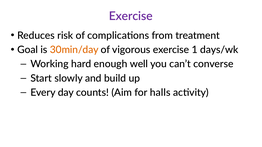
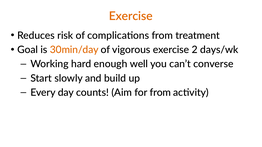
Exercise at (131, 16) colour: purple -> orange
1: 1 -> 2
for halls: halls -> from
